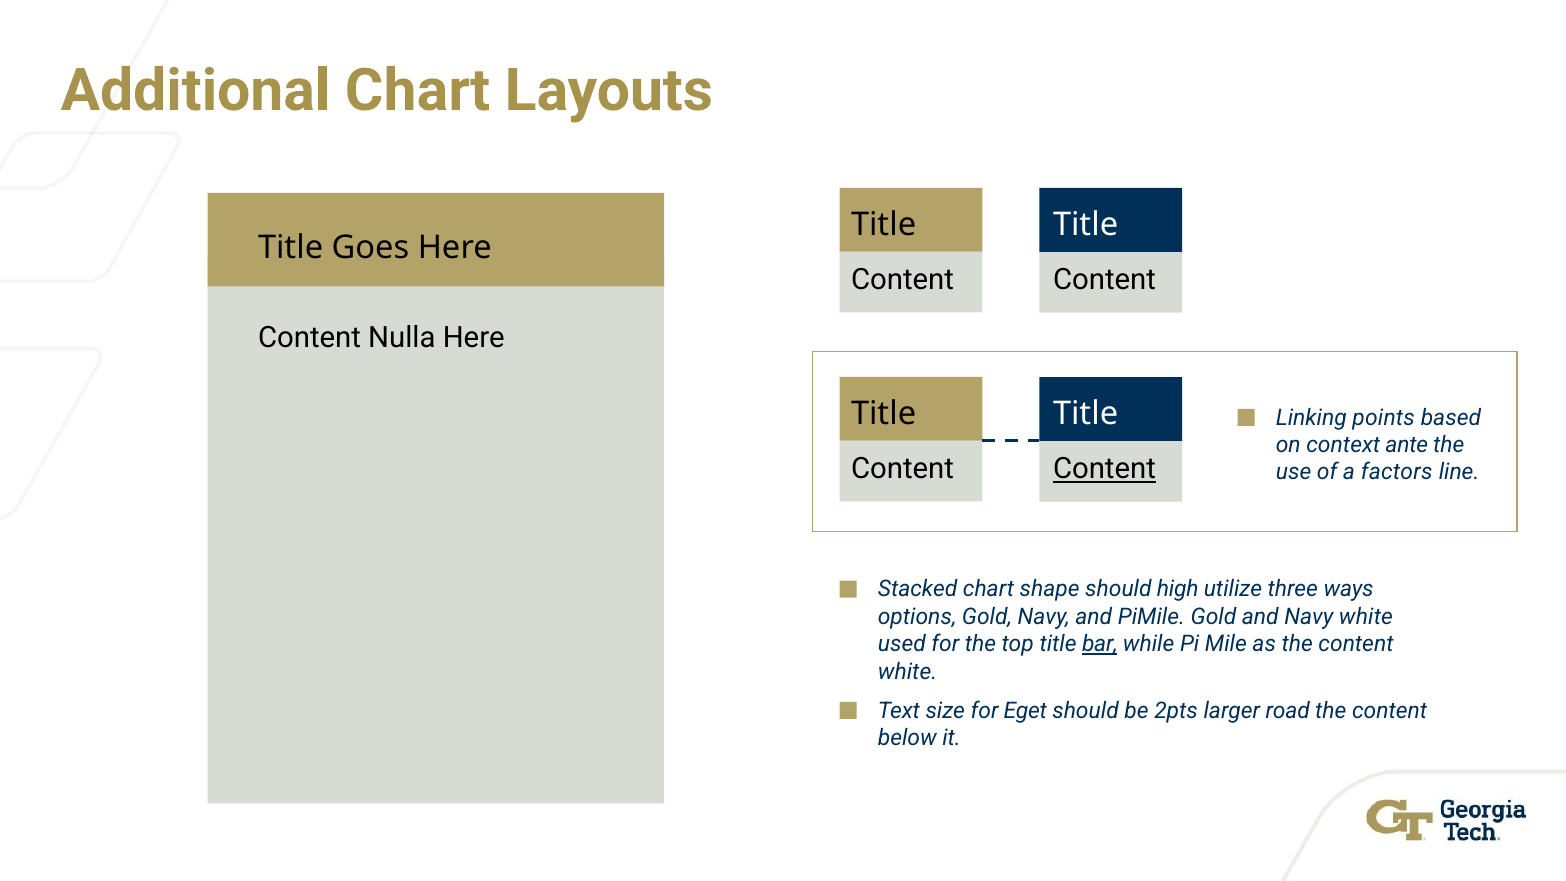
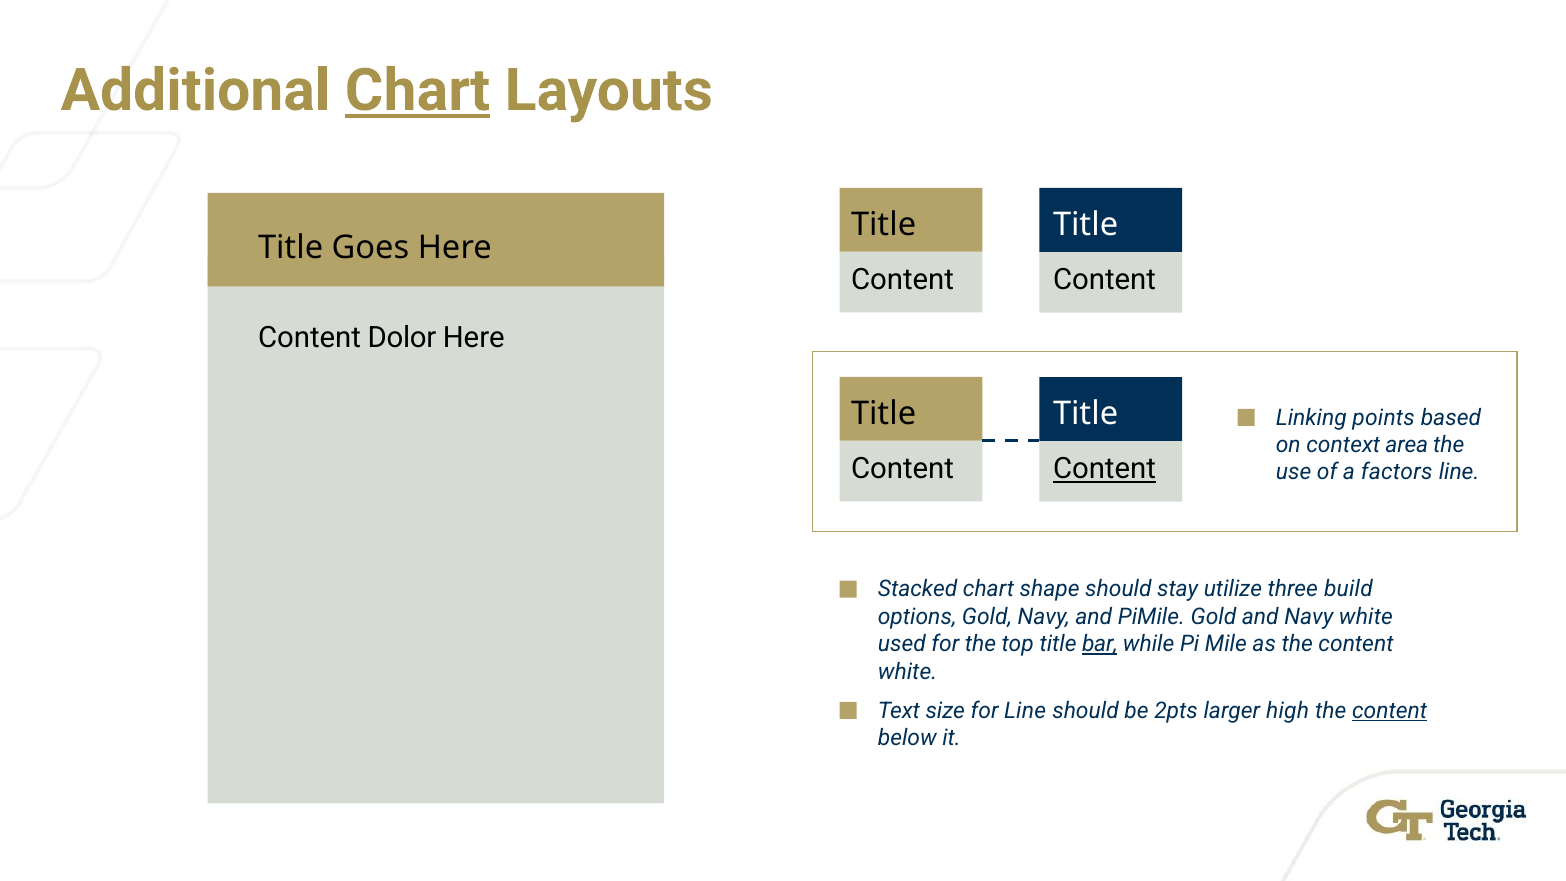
Chart at (417, 91) underline: none -> present
Nulla: Nulla -> Dolor
ante: ante -> area
high: high -> stay
ways: ways -> build
for Eget: Eget -> Line
road: road -> high
content at (1390, 710) underline: none -> present
